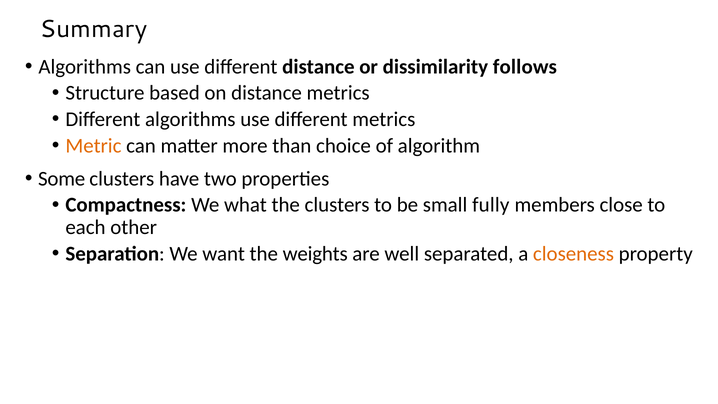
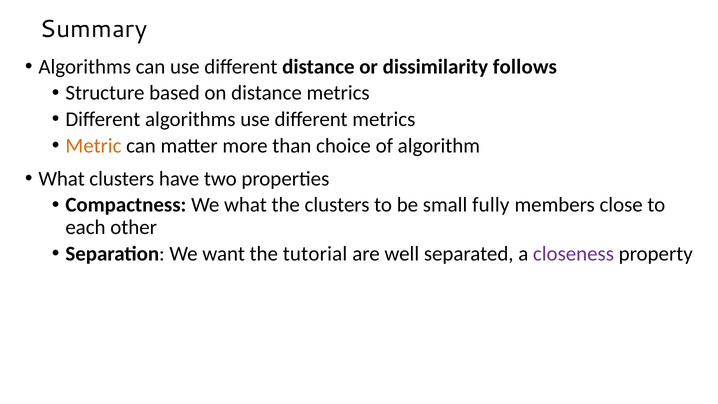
Some at (62, 179): Some -> What
weights: weights -> tutorial
closeness colour: orange -> purple
